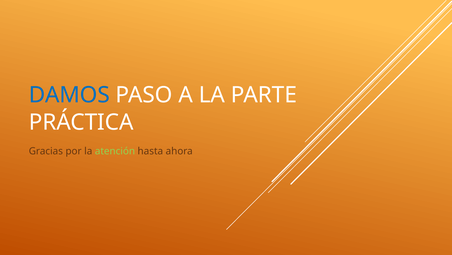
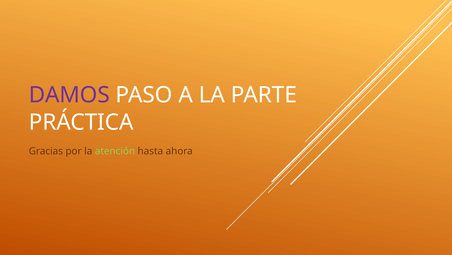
DAMOS colour: blue -> purple
